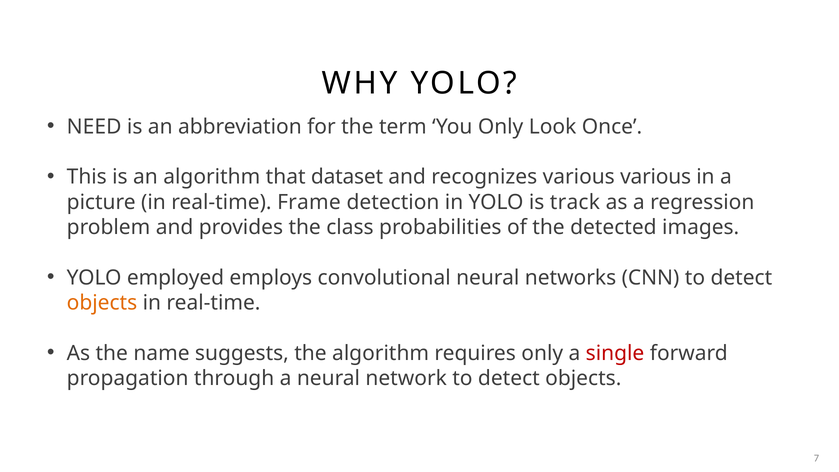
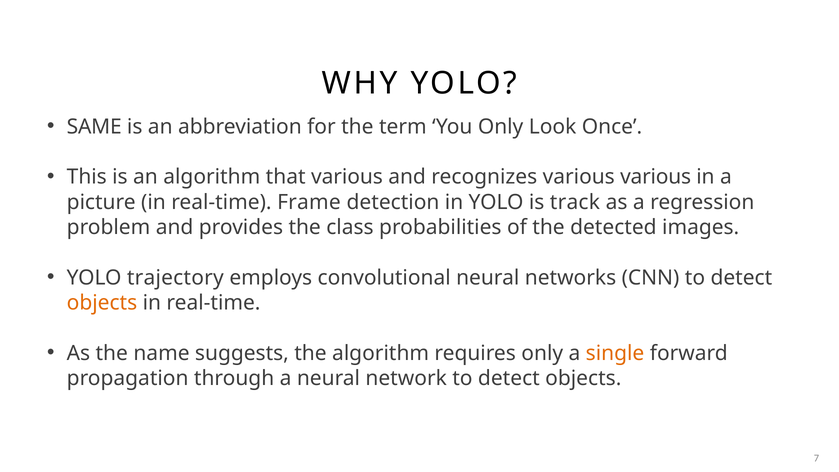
NEED: NEED -> SAME
that dataset: dataset -> various
employed: employed -> trajectory
single colour: red -> orange
